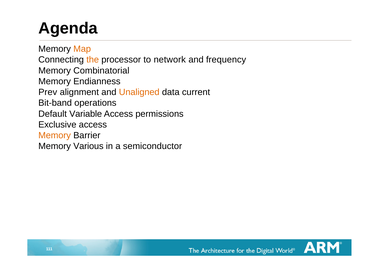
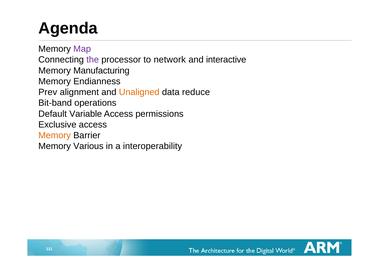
Map colour: orange -> purple
the colour: orange -> purple
frequency: frequency -> interactive
Combinatorial: Combinatorial -> Manufacturing
current: current -> reduce
semiconductor: semiconductor -> interoperability
